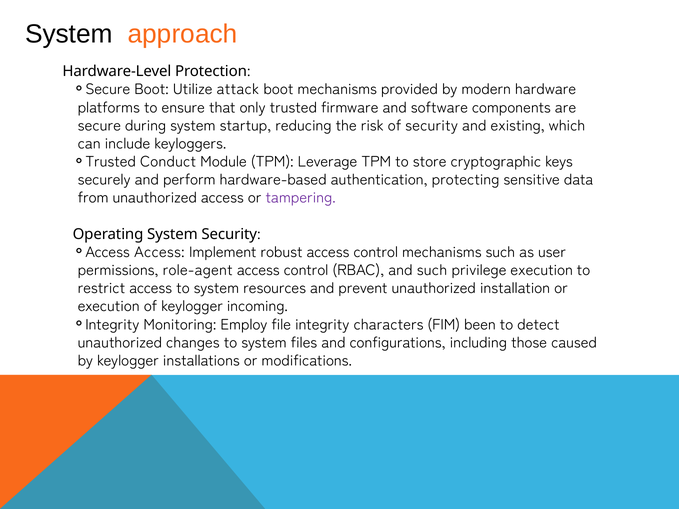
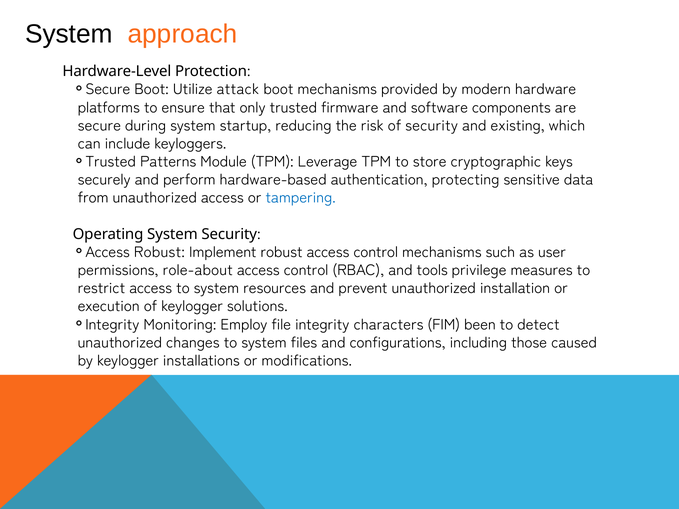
Conduct: Conduct -> Patterns
tampering colour: purple -> blue
Access at (159, 252): Access -> Robust
role-agent: role-agent -> role-about
and such: such -> tools
privilege execution: execution -> measures
incoming: incoming -> solutions
